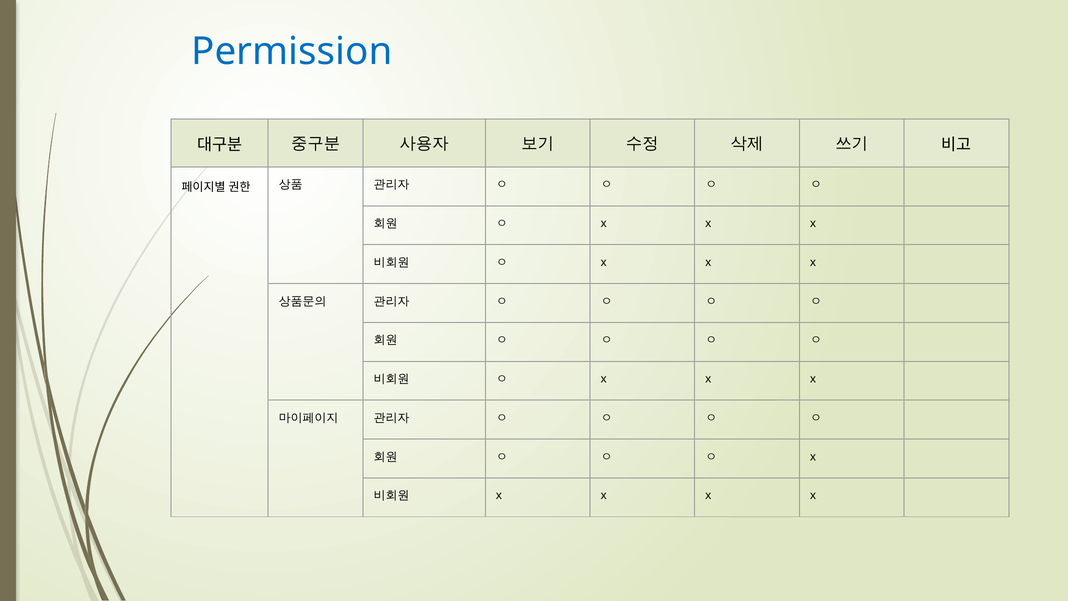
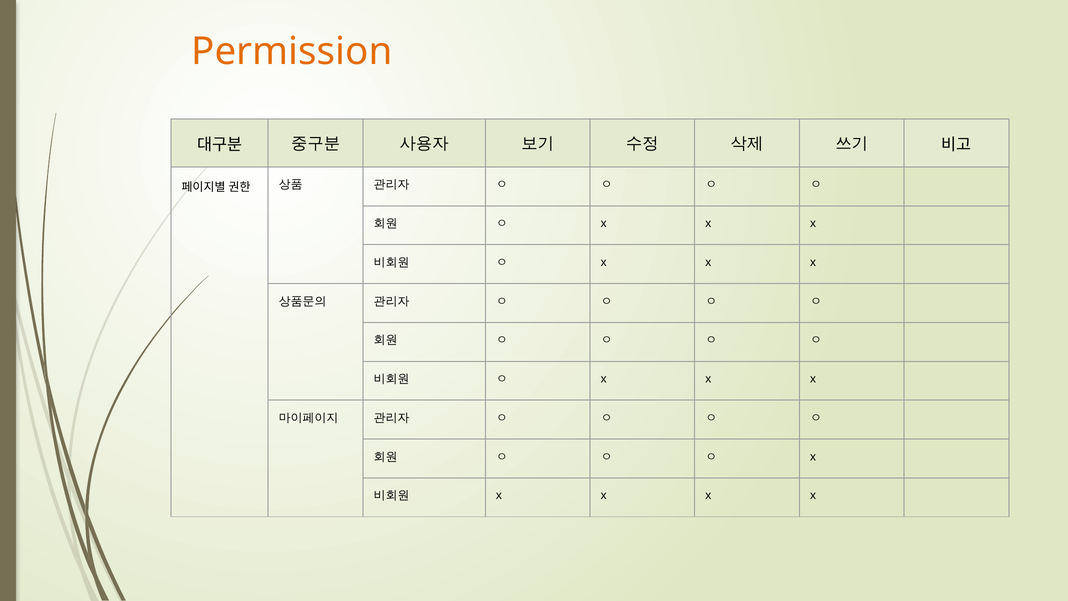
Permission colour: blue -> orange
